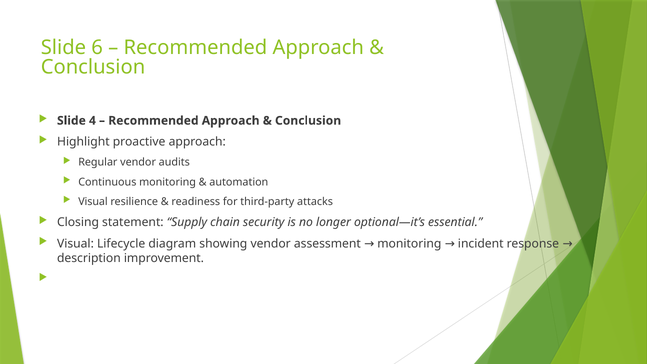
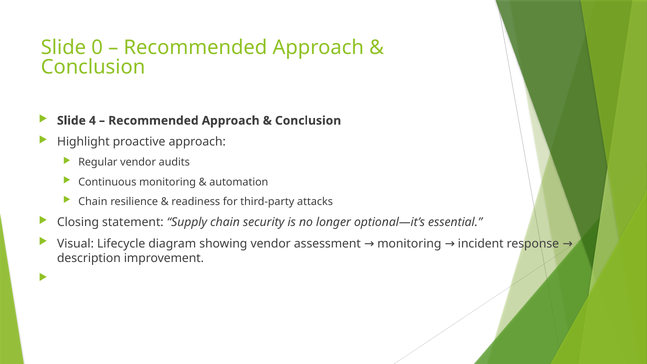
6: 6 -> 0
Visual at (93, 202): Visual -> Chain
